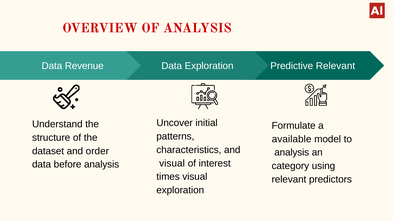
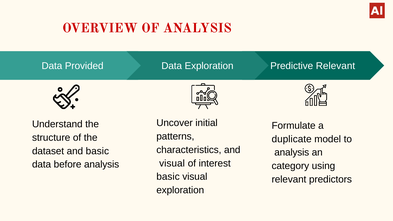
Revenue: Revenue -> Provided
available: available -> duplicate
and order: order -> basic
times at (168, 177): times -> basic
